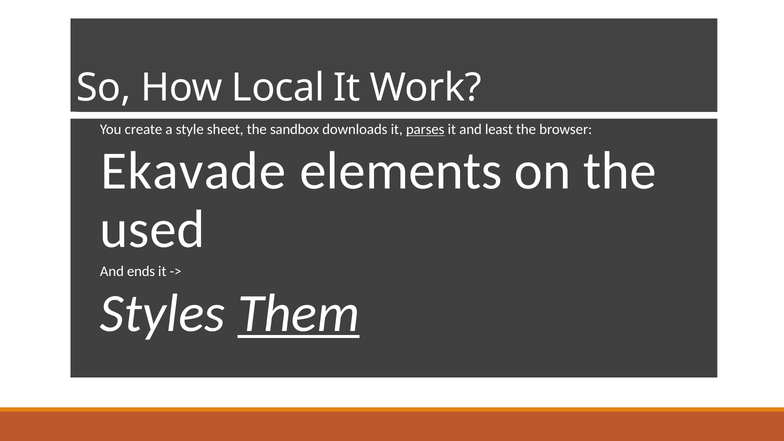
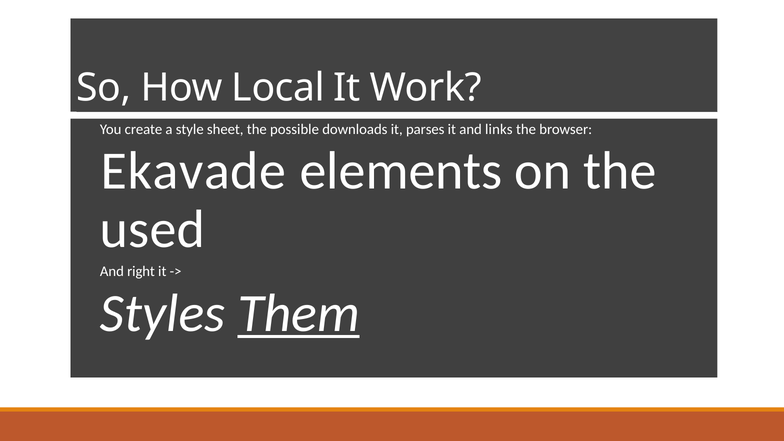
sandbox: sandbox -> possible
parses underline: present -> none
least: least -> links
ends: ends -> right
